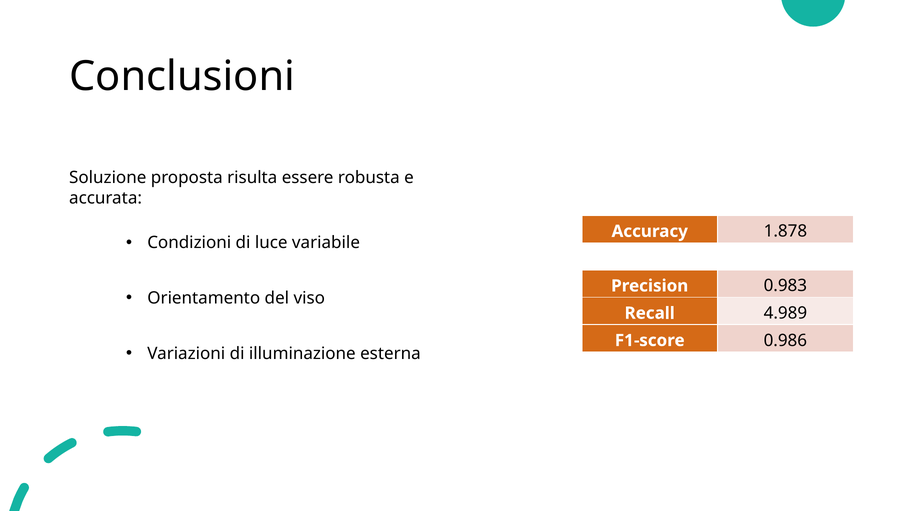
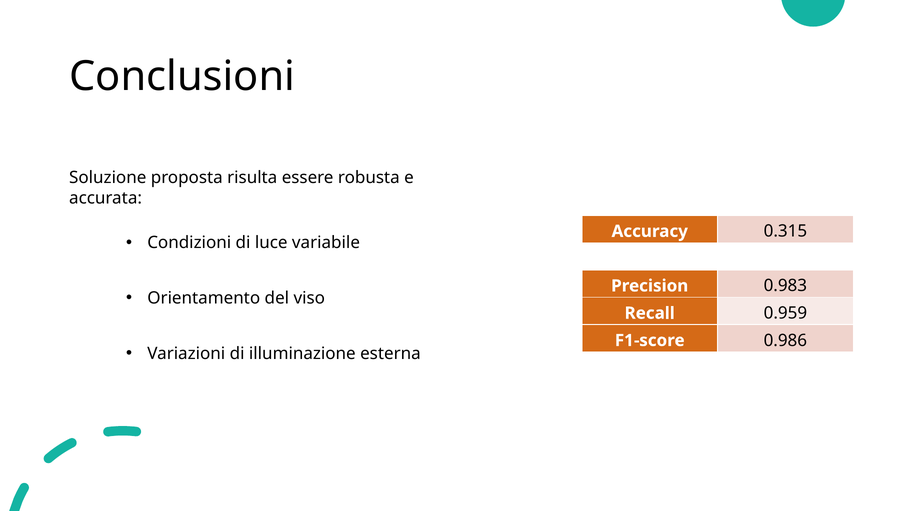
1.878: 1.878 -> 0.315
4.989: 4.989 -> 0.959
